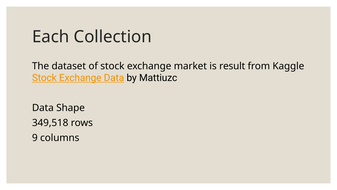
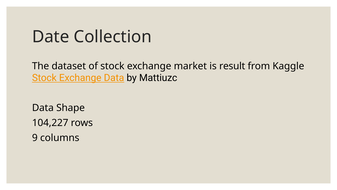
Each: Each -> Date
349,518: 349,518 -> 104,227
